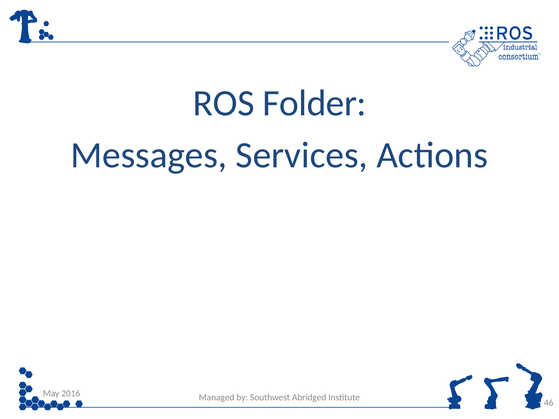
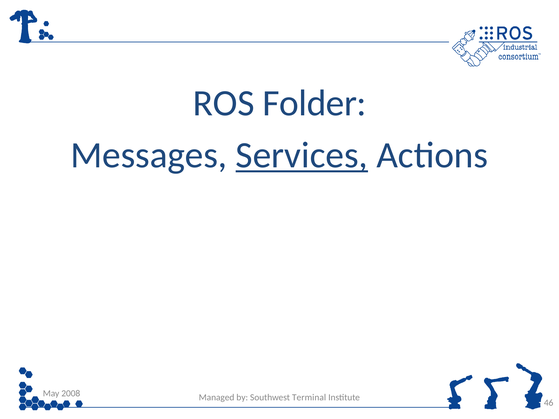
Services underline: none -> present
2016: 2016 -> 2008
Abridged: Abridged -> Terminal
